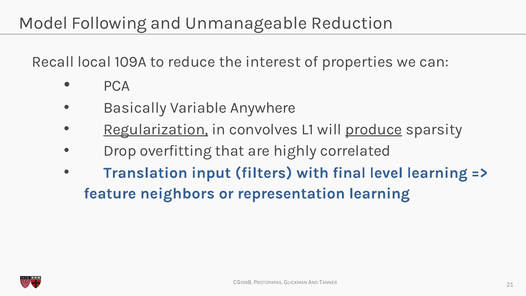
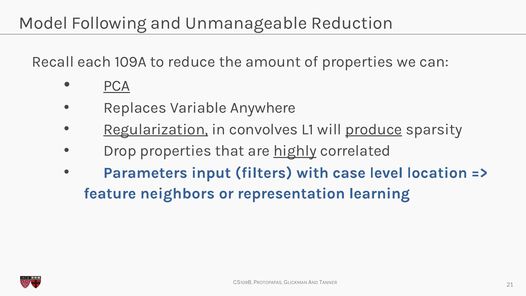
local: local -> each
interest: interest -> amount
PCA underline: none -> present
Basically: Basically -> Replaces
Drop overfitting: overfitting -> properties
highly underline: none -> present
Translation: Translation -> Parameters
final: final -> case
level learning: learning -> location
